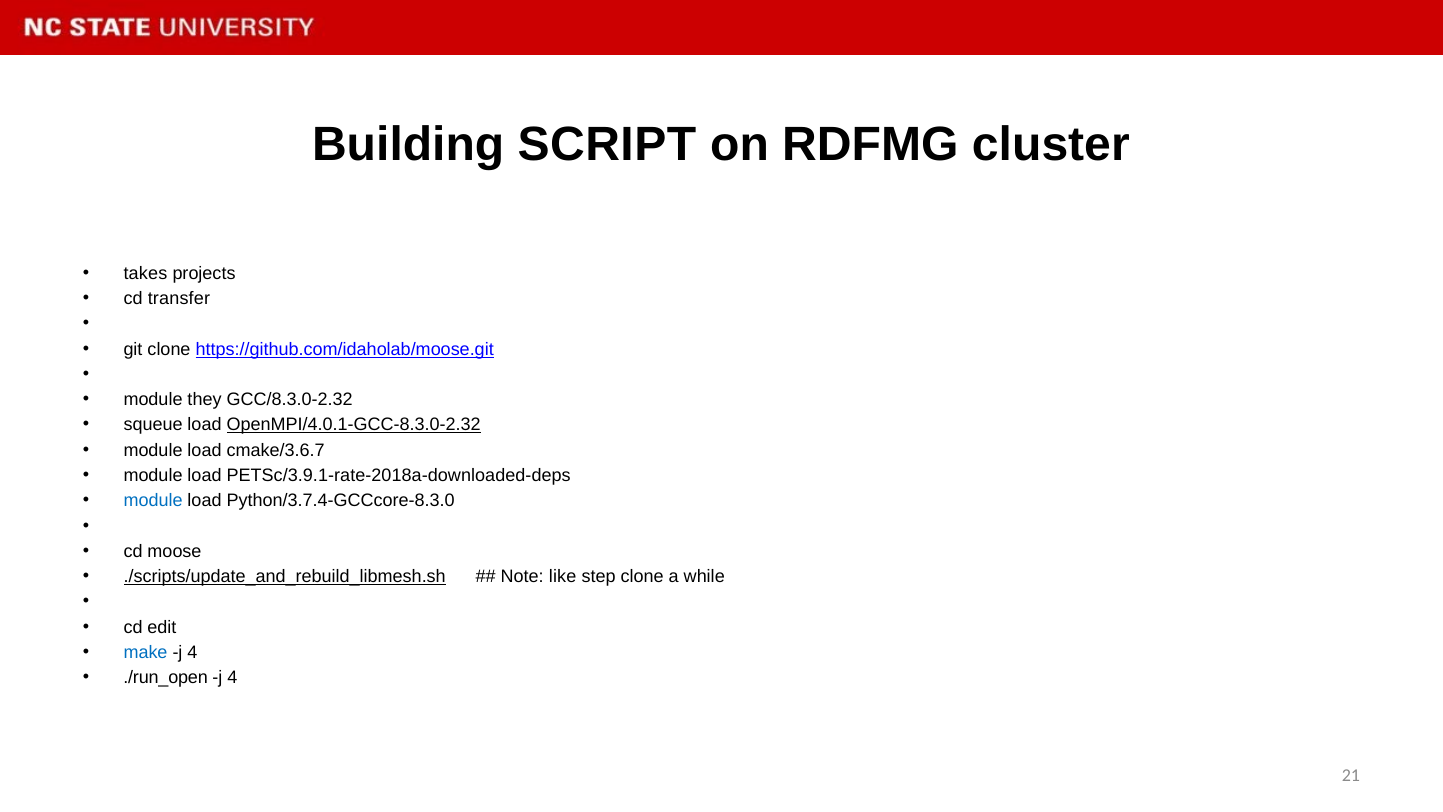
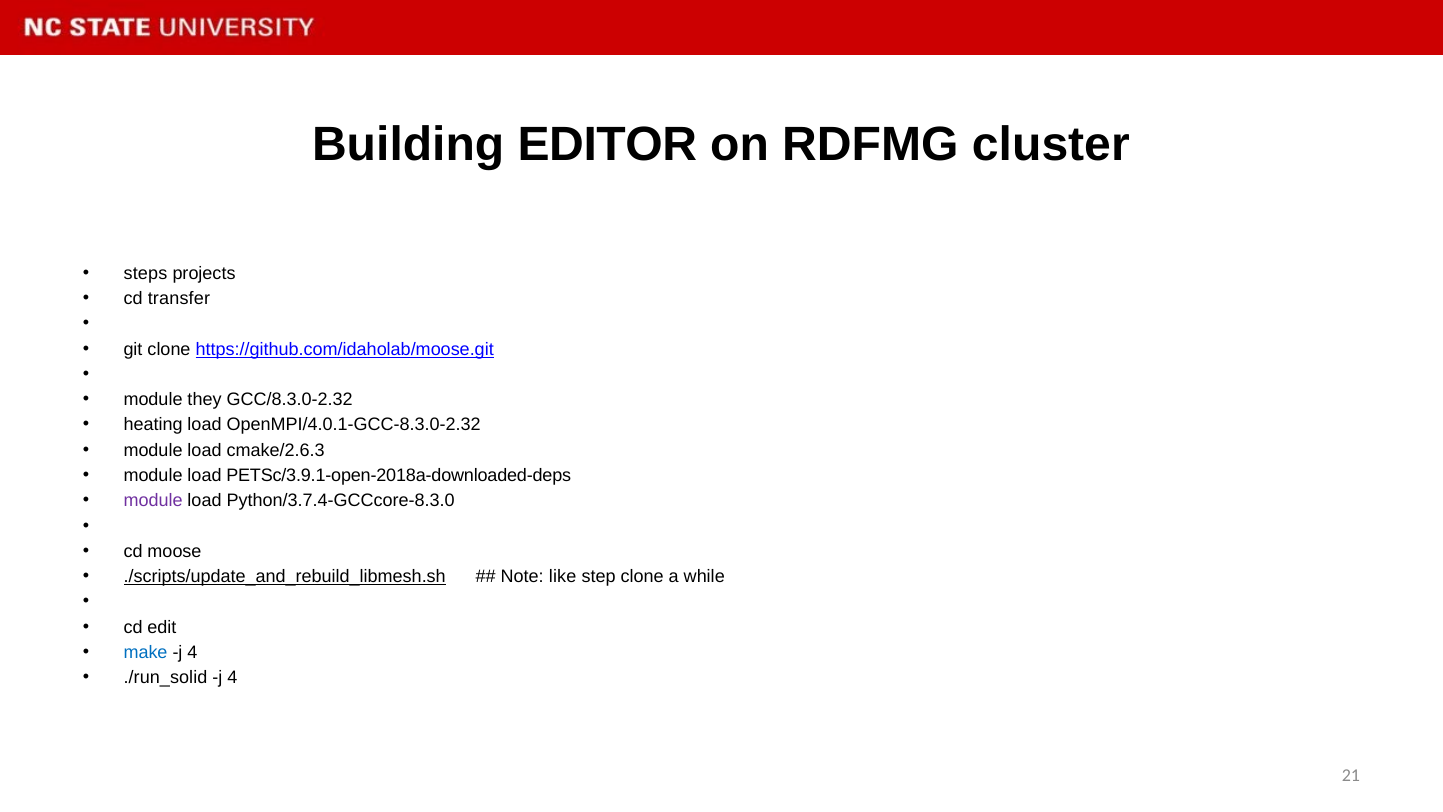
SCRIPT: SCRIPT -> EDITOR
takes: takes -> steps
squeue: squeue -> heating
OpenMPI/4.0.1-GCC-8.3.0-2.32 underline: present -> none
cmake/3.6.7: cmake/3.6.7 -> cmake/2.6.3
PETSc/3.9.1-rate-2018a-downloaded-deps: PETSc/3.9.1-rate-2018a-downloaded-deps -> PETSc/3.9.1-open-2018a-downloaded-deps
module at (153, 501) colour: blue -> purple
./run_open: ./run_open -> ./run_solid
